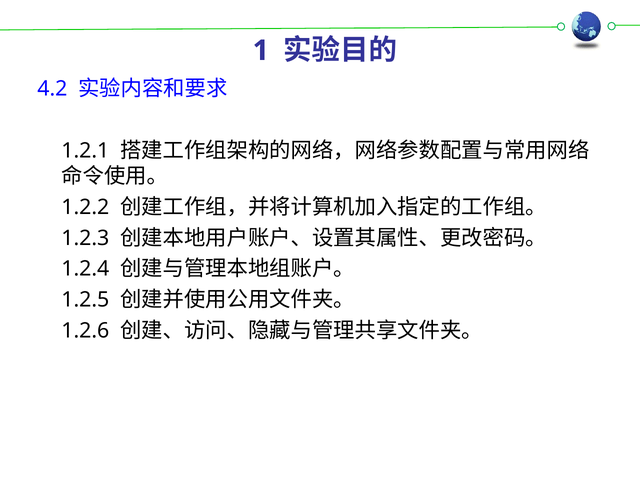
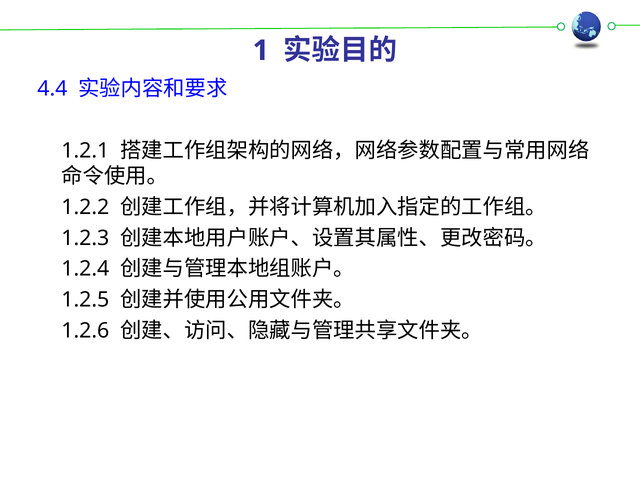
4.2: 4.2 -> 4.4
